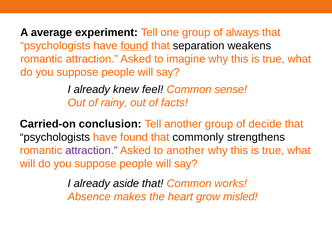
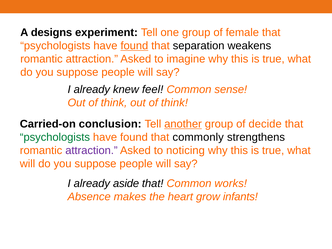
average: average -> designs
always: always -> female
rainy at (114, 103): rainy -> think
facts at (174, 103): facts -> think
another at (183, 124) underline: none -> present
psychologists at (55, 137) colour: black -> green
to another: another -> noticing
misled: misled -> infants
